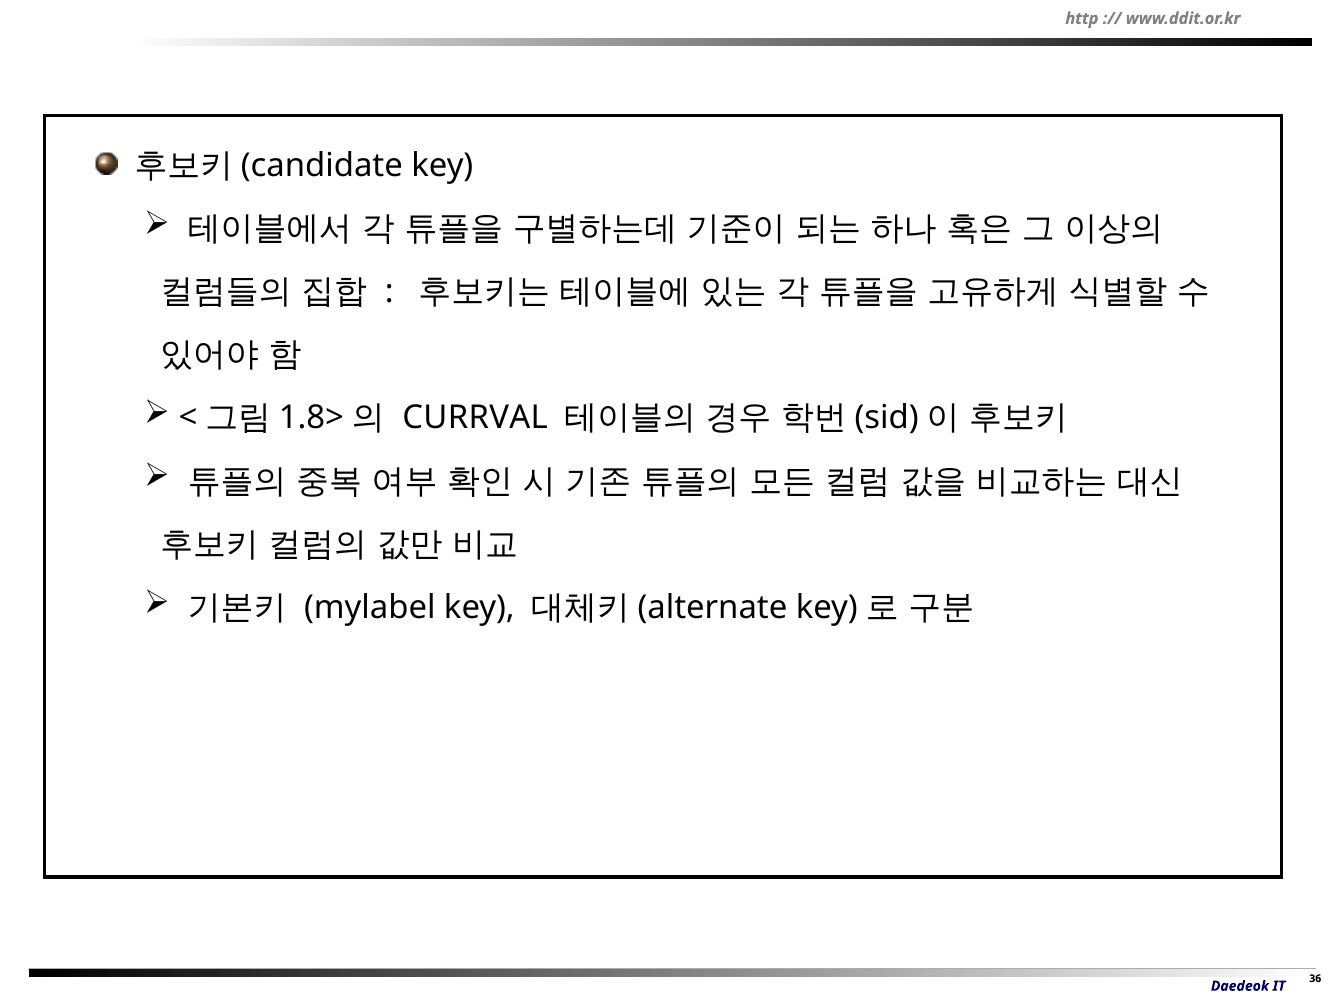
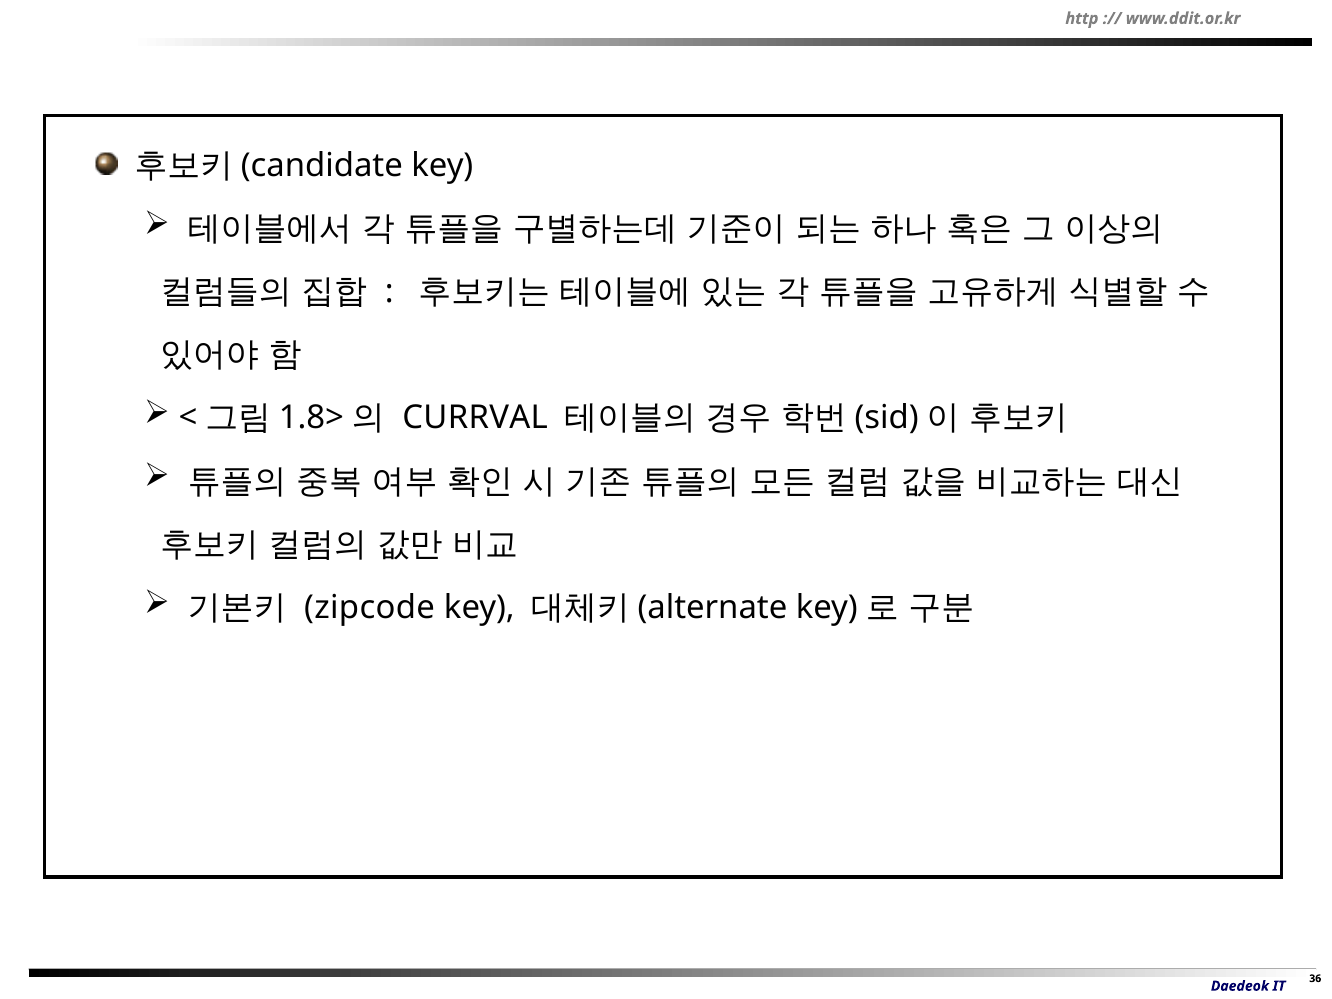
mylabel: mylabel -> zipcode
